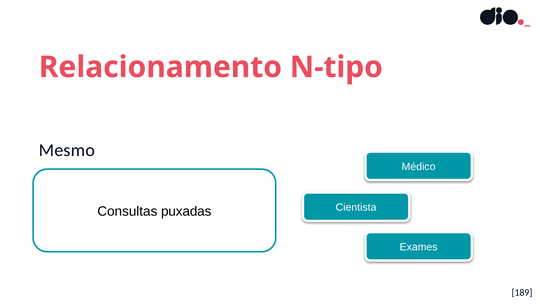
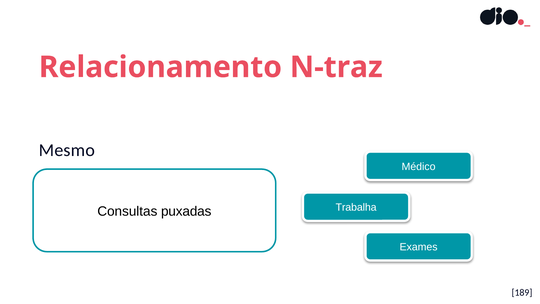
N-tipo: N-tipo -> N-traz
Cientista: Cientista -> Trabalha
